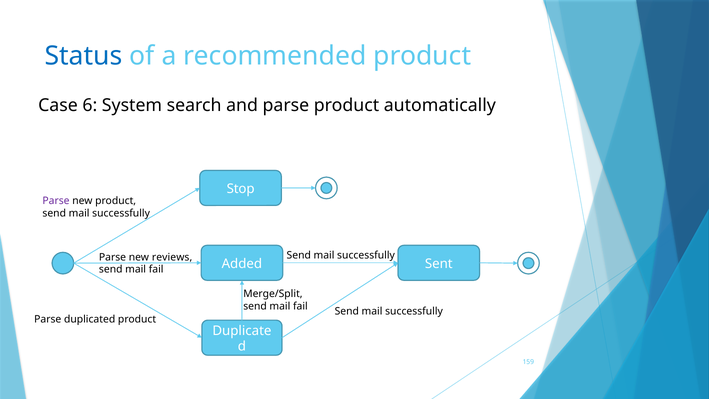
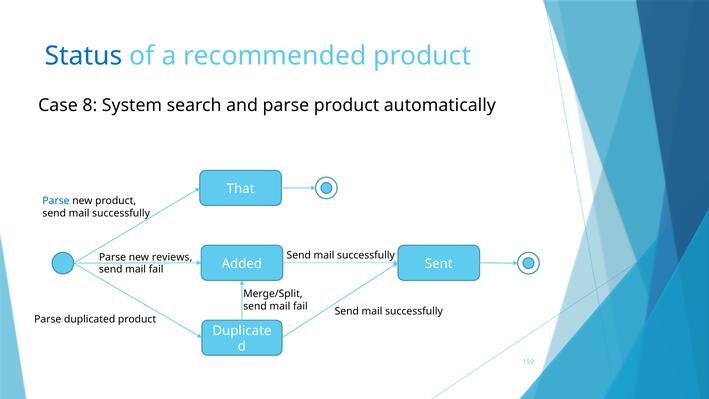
6: 6 -> 8
Stop: Stop -> That
Parse at (56, 201) colour: purple -> blue
